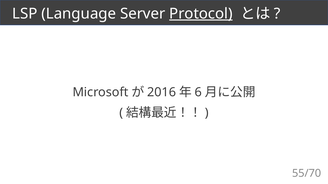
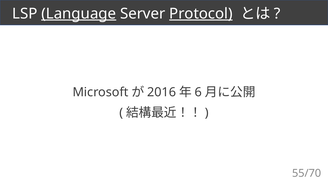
Language underline: none -> present
